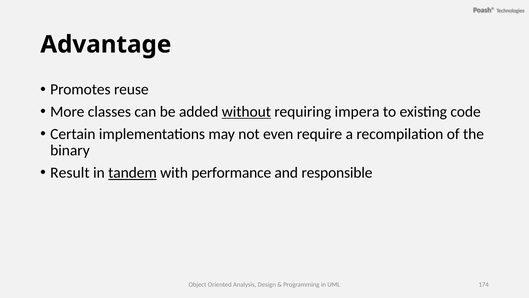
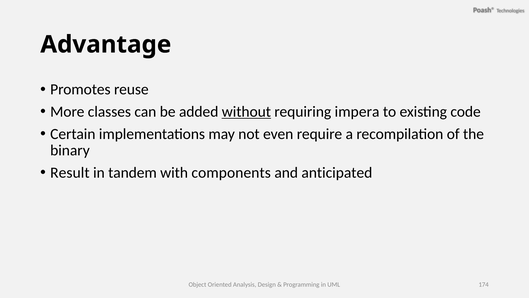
tandem underline: present -> none
performance: performance -> components
responsible: responsible -> anticipated
